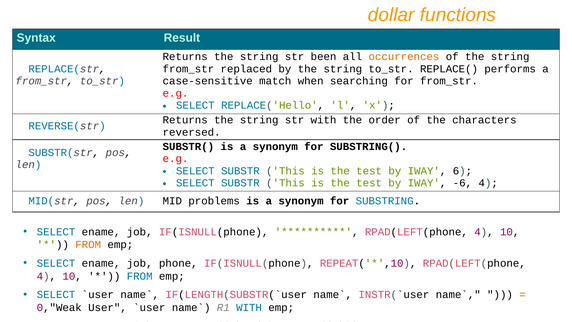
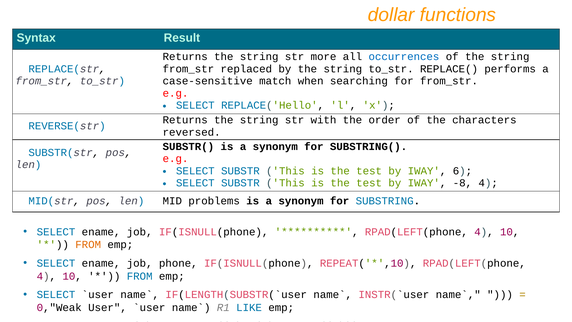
been: been -> more
occurrences colour: orange -> blue
-6: -6 -> -8
R1 WITH: WITH -> LIKE
